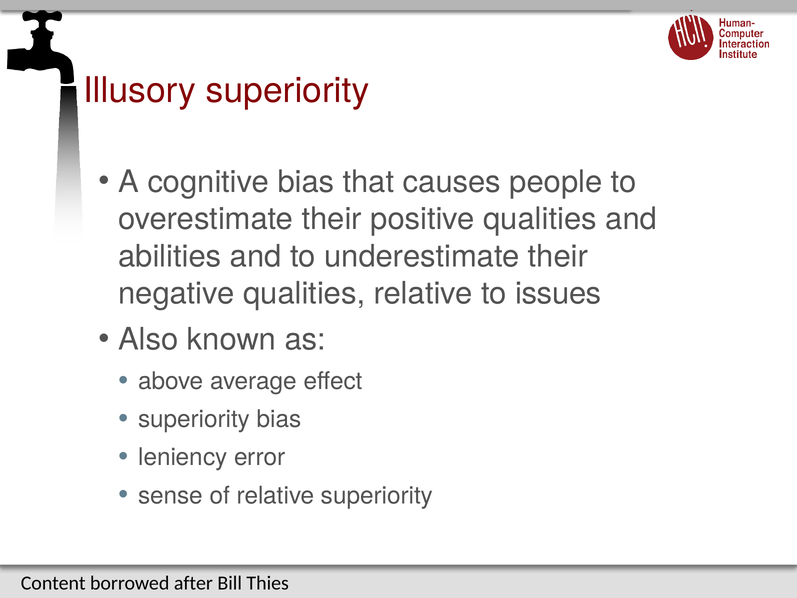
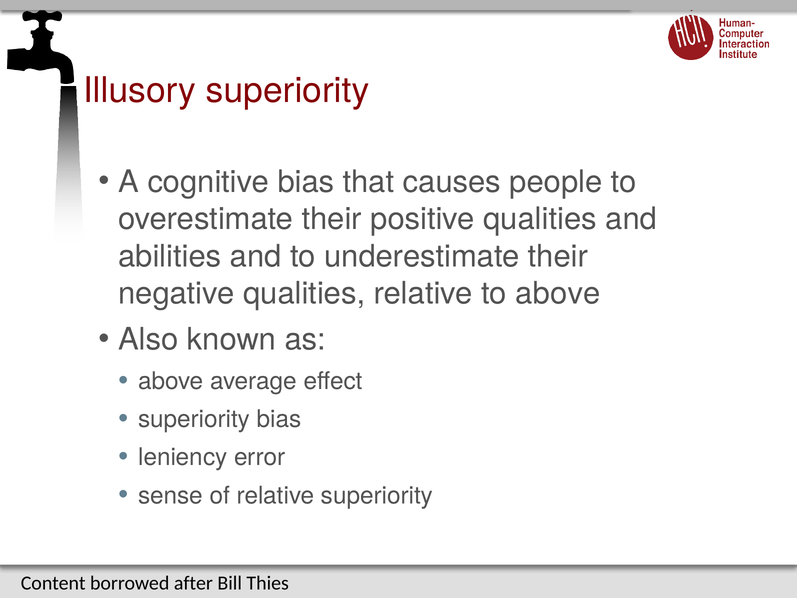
to issues: issues -> above
